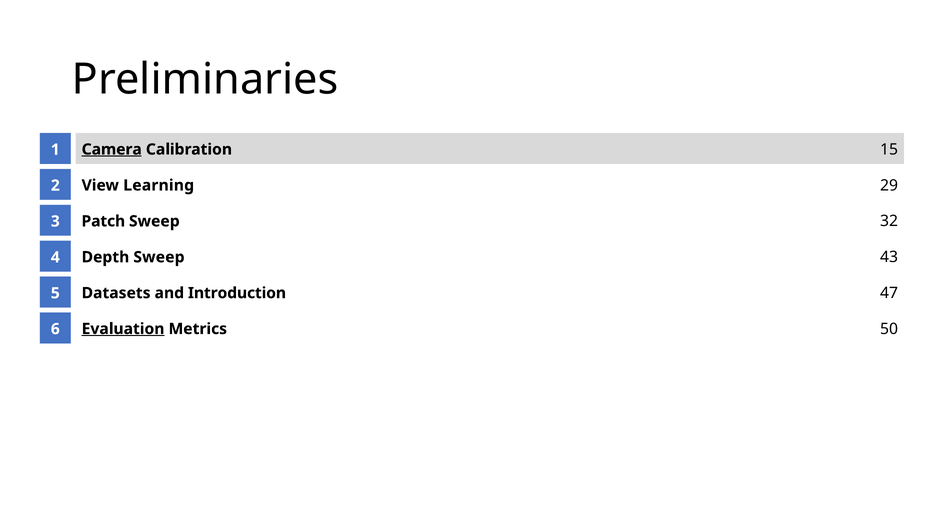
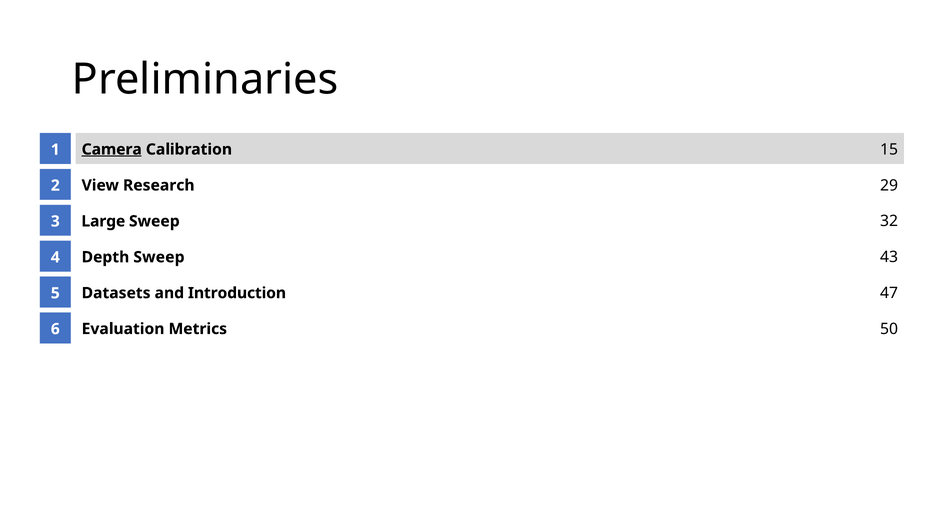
Learning: Learning -> Research
Patch: Patch -> Large
Evaluation underline: present -> none
